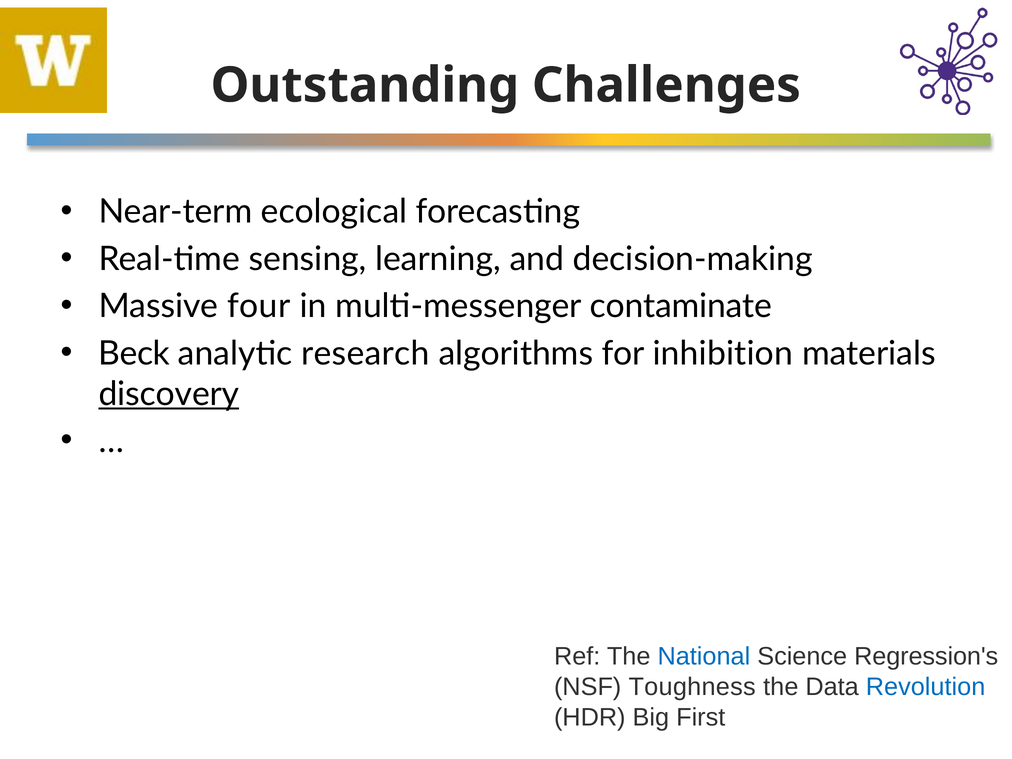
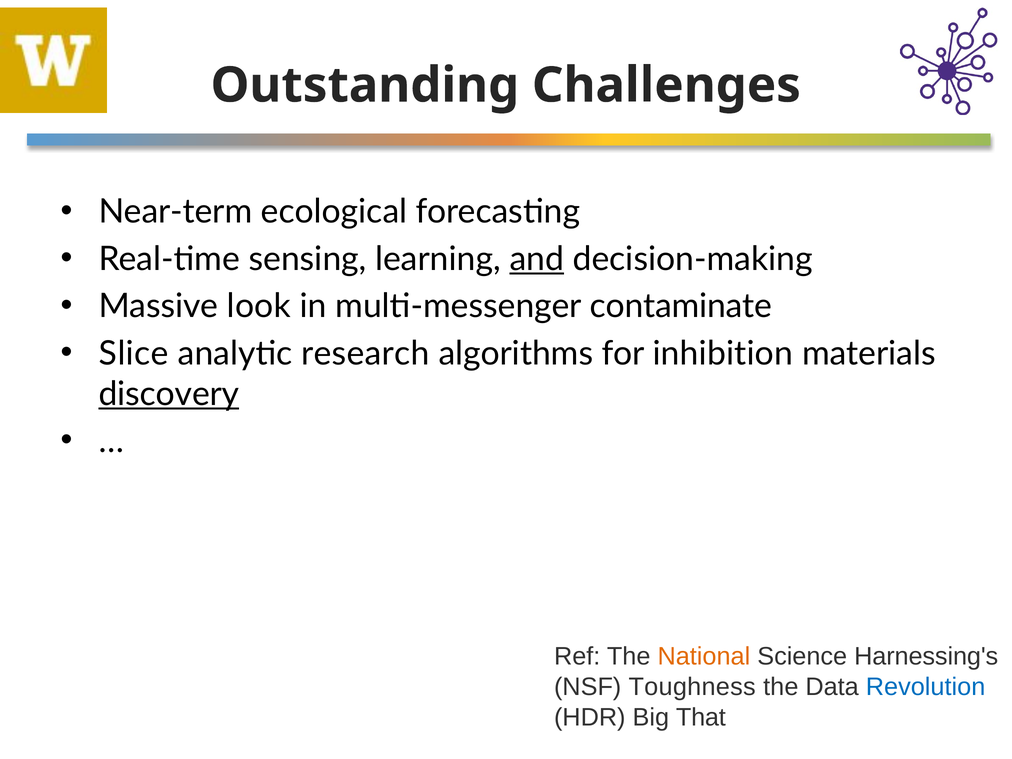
and underline: none -> present
four: four -> look
Beck: Beck -> Slice
National colour: blue -> orange
Regression's: Regression's -> Harnessing's
First: First -> That
